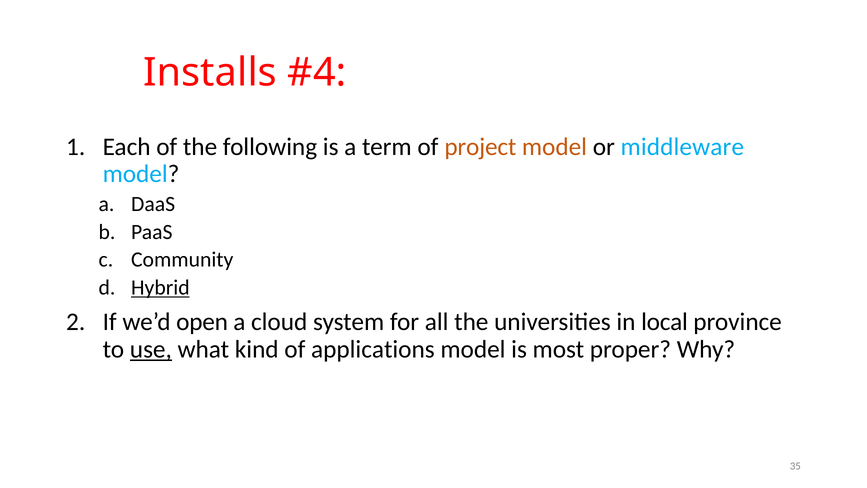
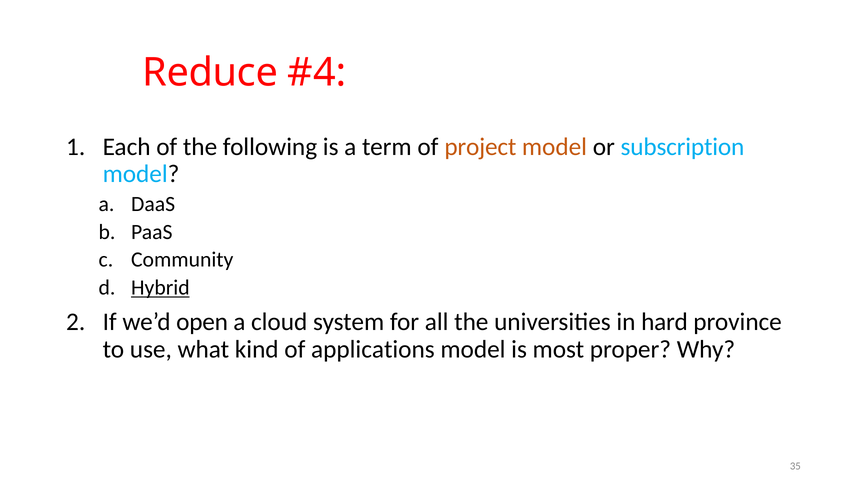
Installs: Installs -> Reduce
middleware: middleware -> subscription
local: local -> hard
use underline: present -> none
